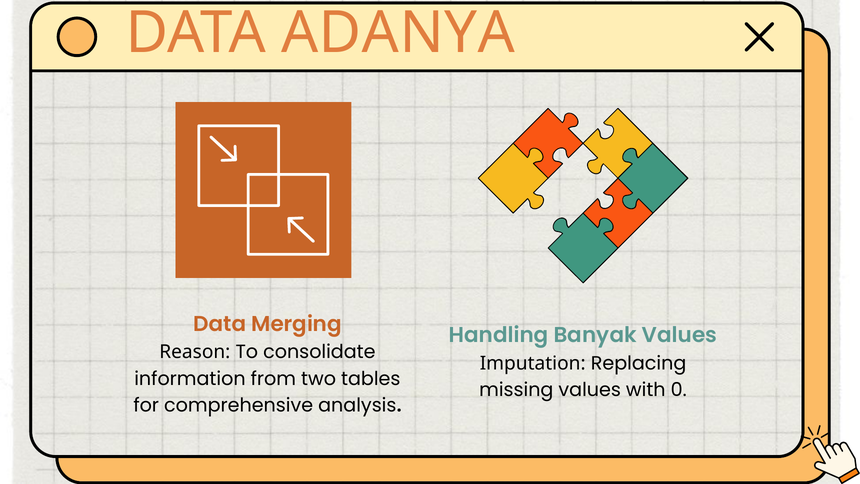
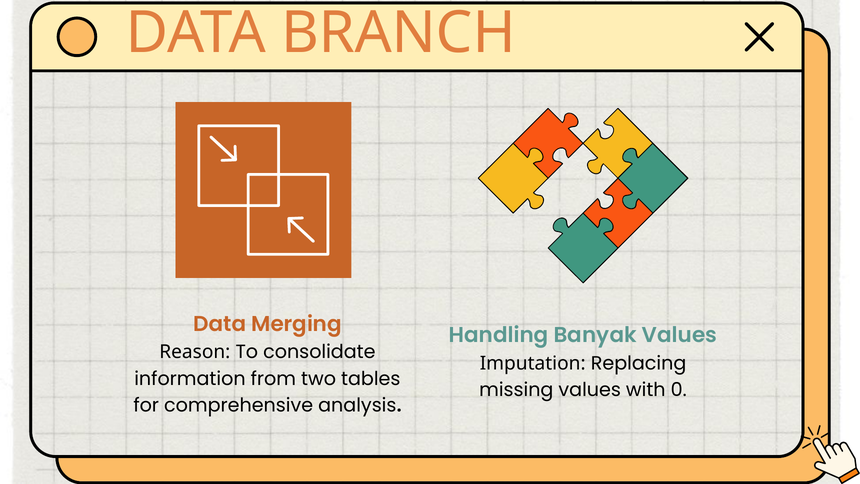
ADANYA: ADANYA -> BRANCH
